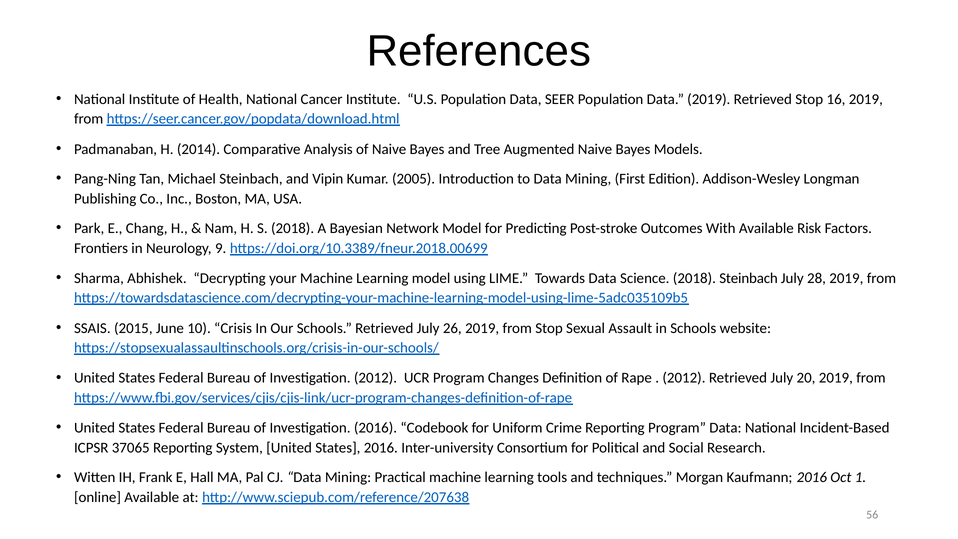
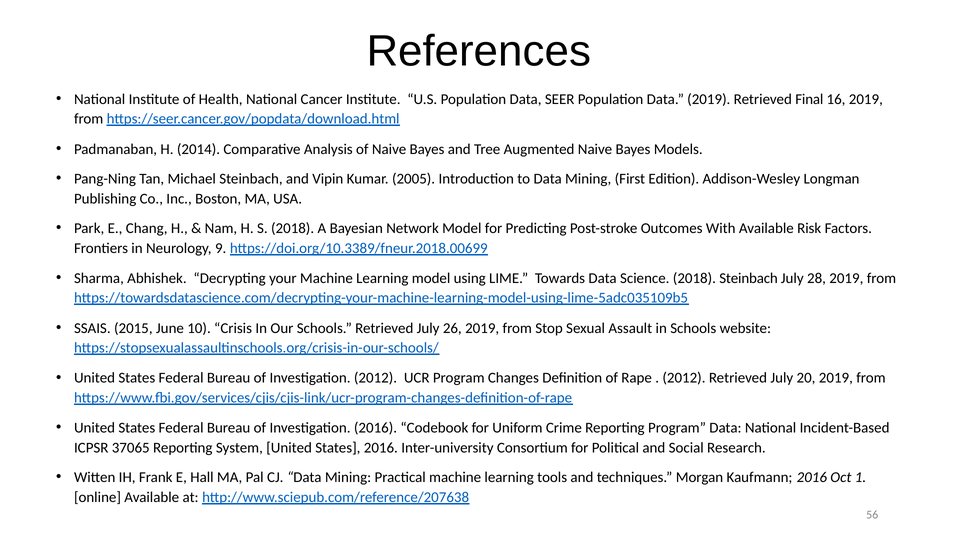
Retrieved Stop: Stop -> Final
